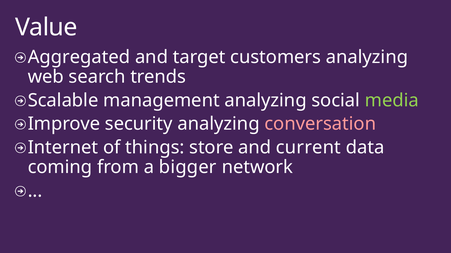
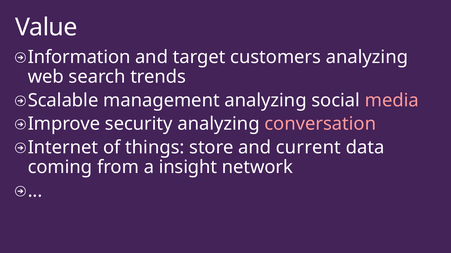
Aggregated: Aggregated -> Information
media colour: light green -> pink
bigger: bigger -> insight
